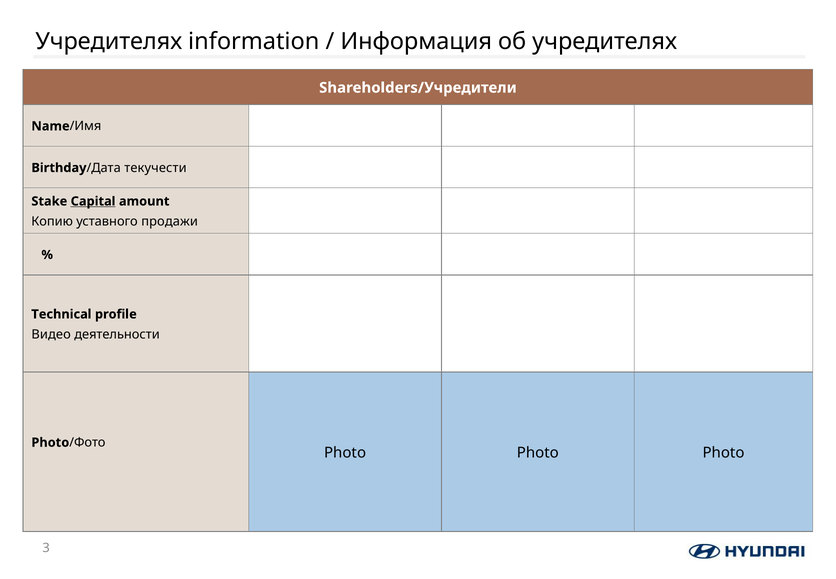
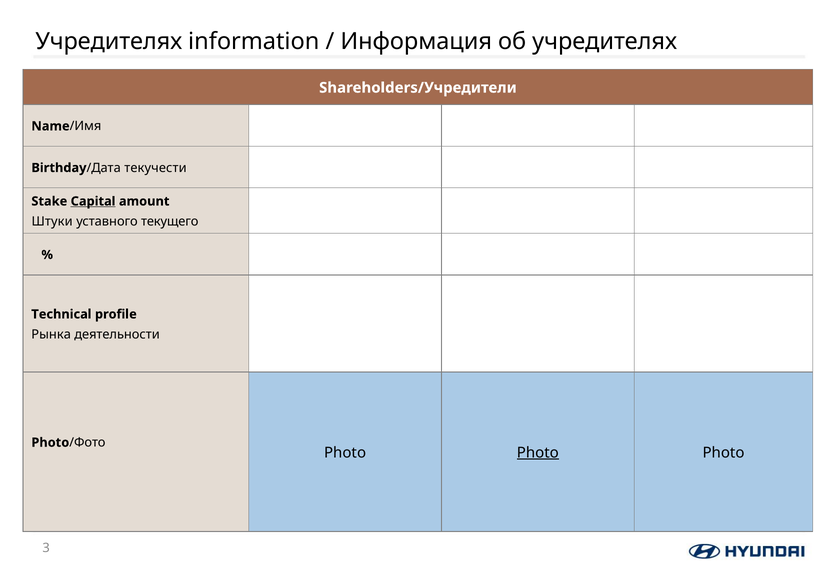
Копию: Копию -> Штуки
продажи: продажи -> текущего
Видео: Видео -> Рынка
Photo at (538, 452) underline: none -> present
